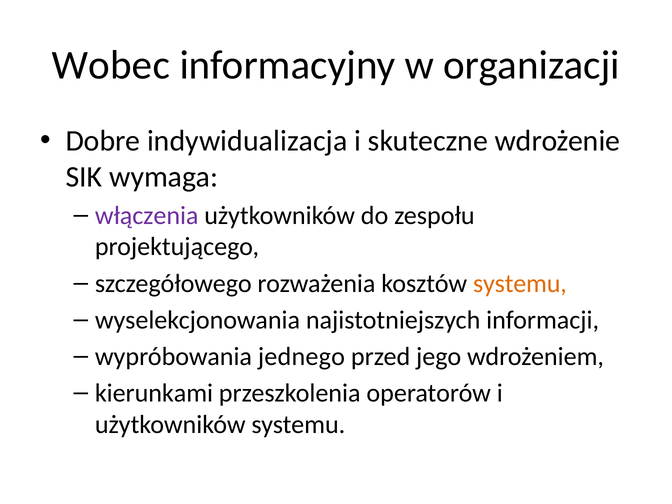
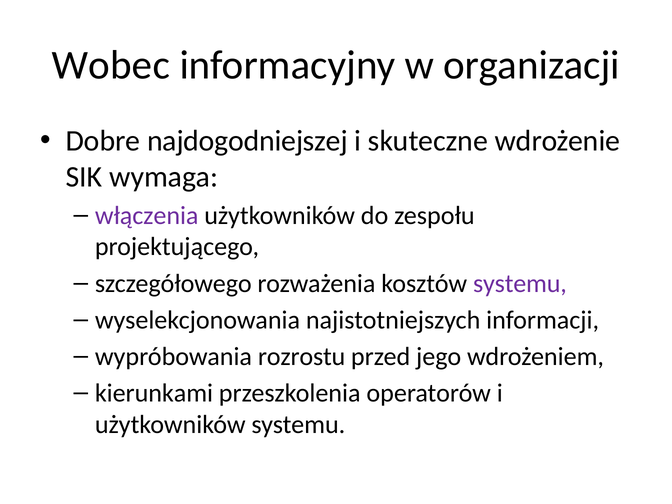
indywidualizacja: indywidualizacja -> najdogodniejszej
systemu at (520, 283) colour: orange -> purple
jednego: jednego -> rozrostu
